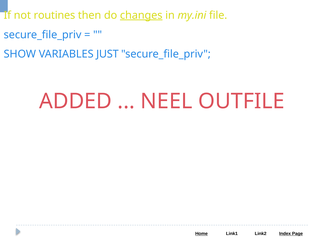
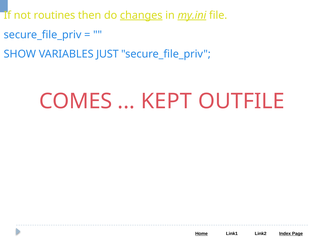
my.ini underline: none -> present
ADDED: ADDED -> COMES
NEEL: NEEL -> KEPT
